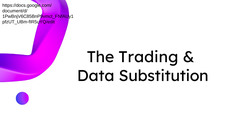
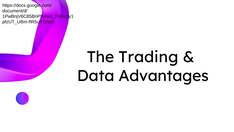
Substitution: Substitution -> Advantages
